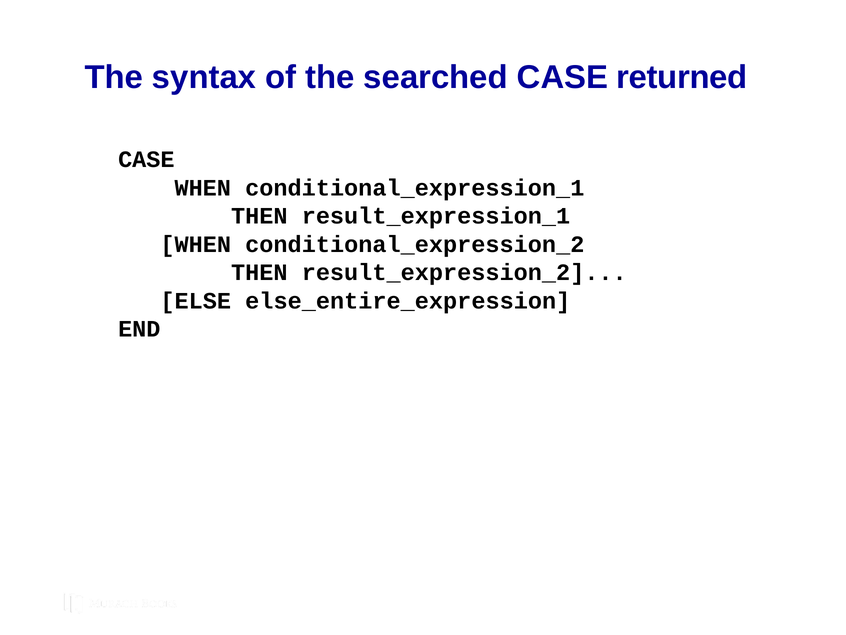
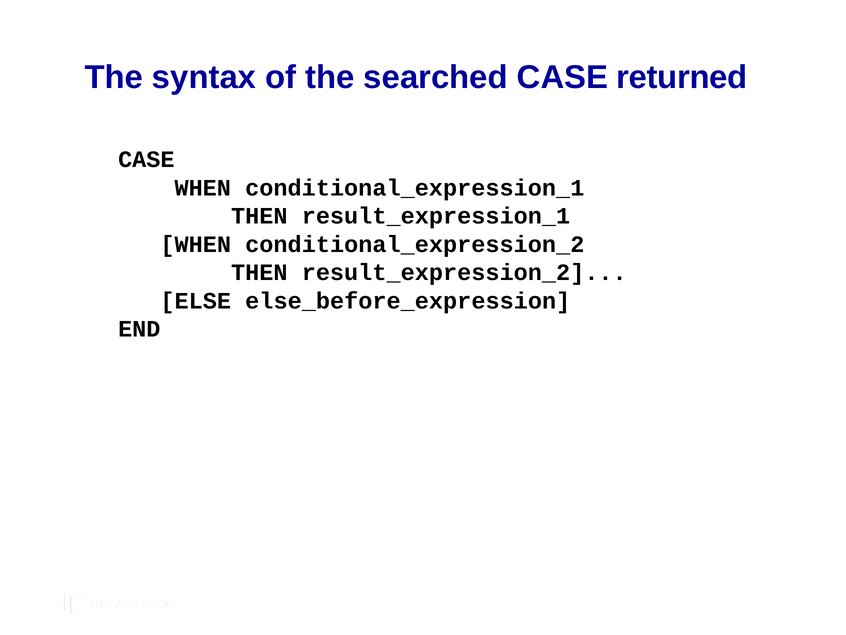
else_entire_expression: else_entire_expression -> else_before_expression
